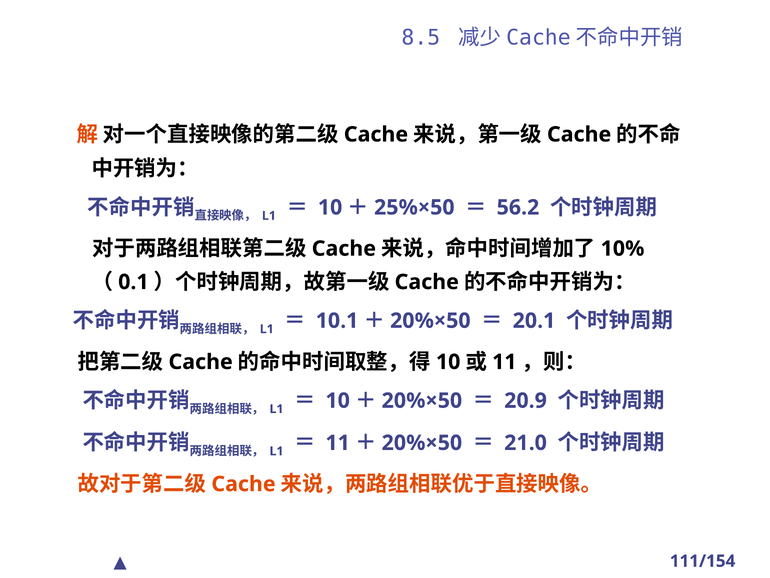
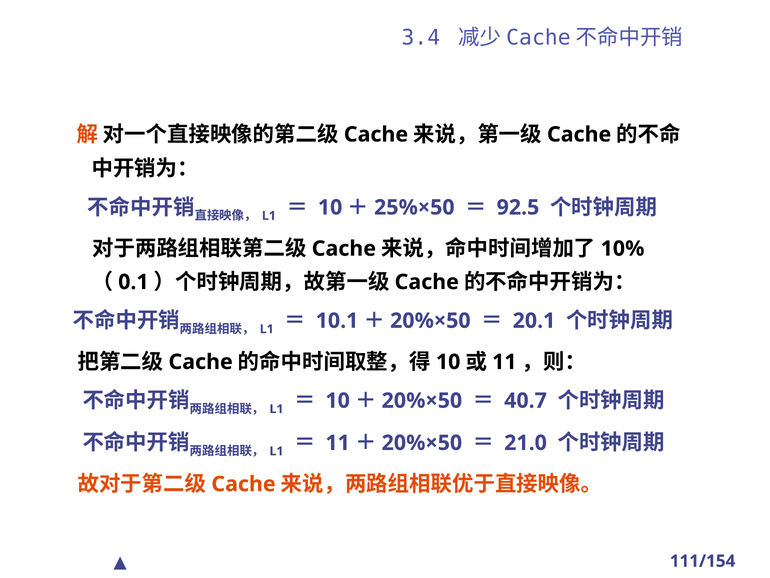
8.5: 8.5 -> 3.4
56.2: 56.2 -> 92.5
20.9: 20.9 -> 40.7
